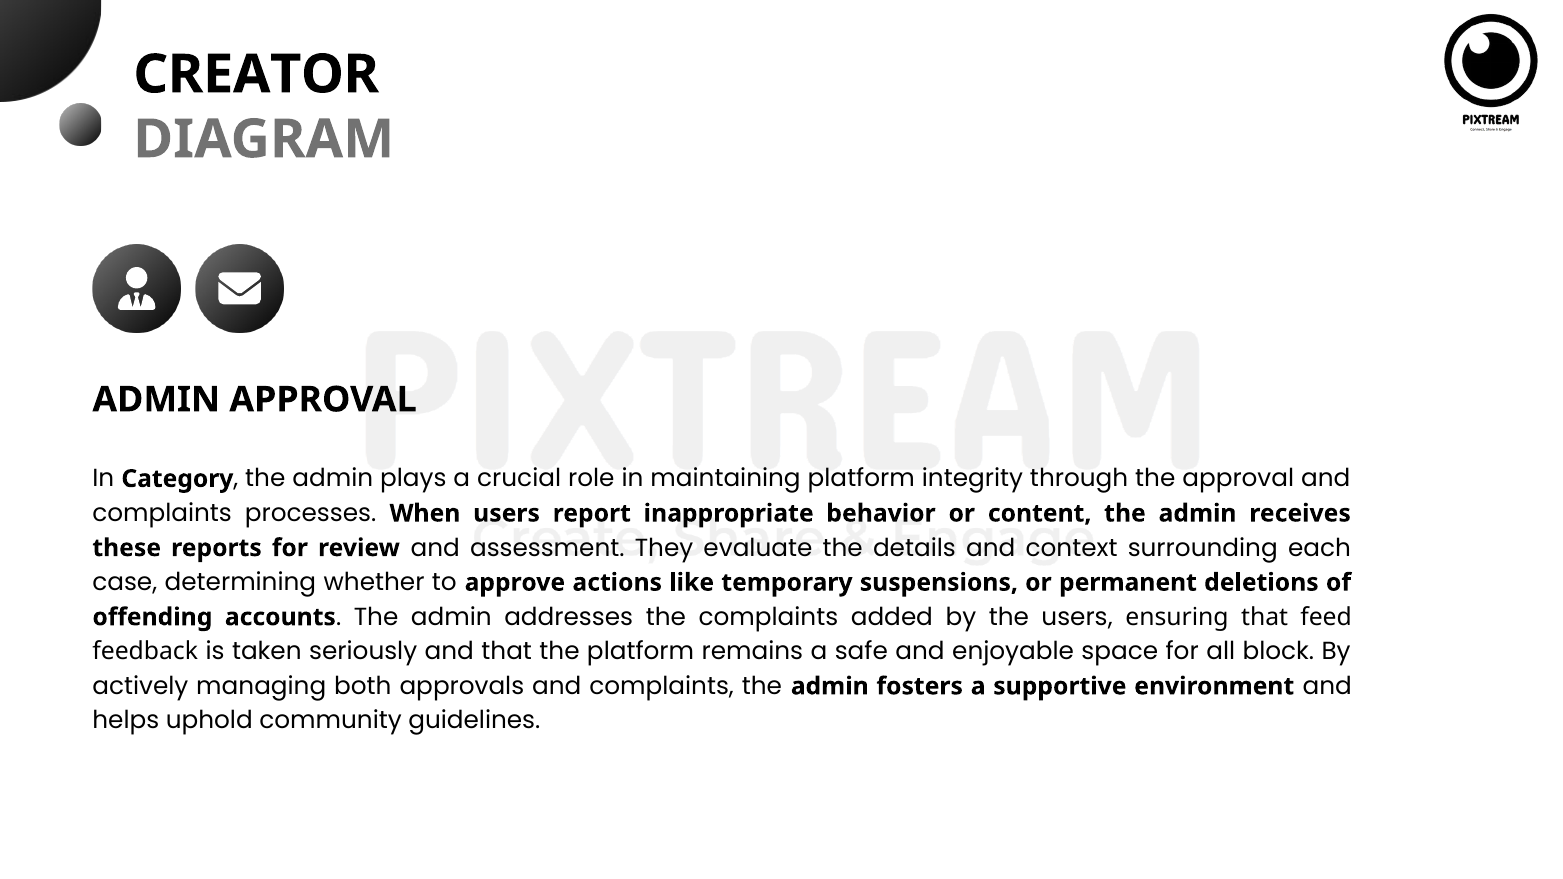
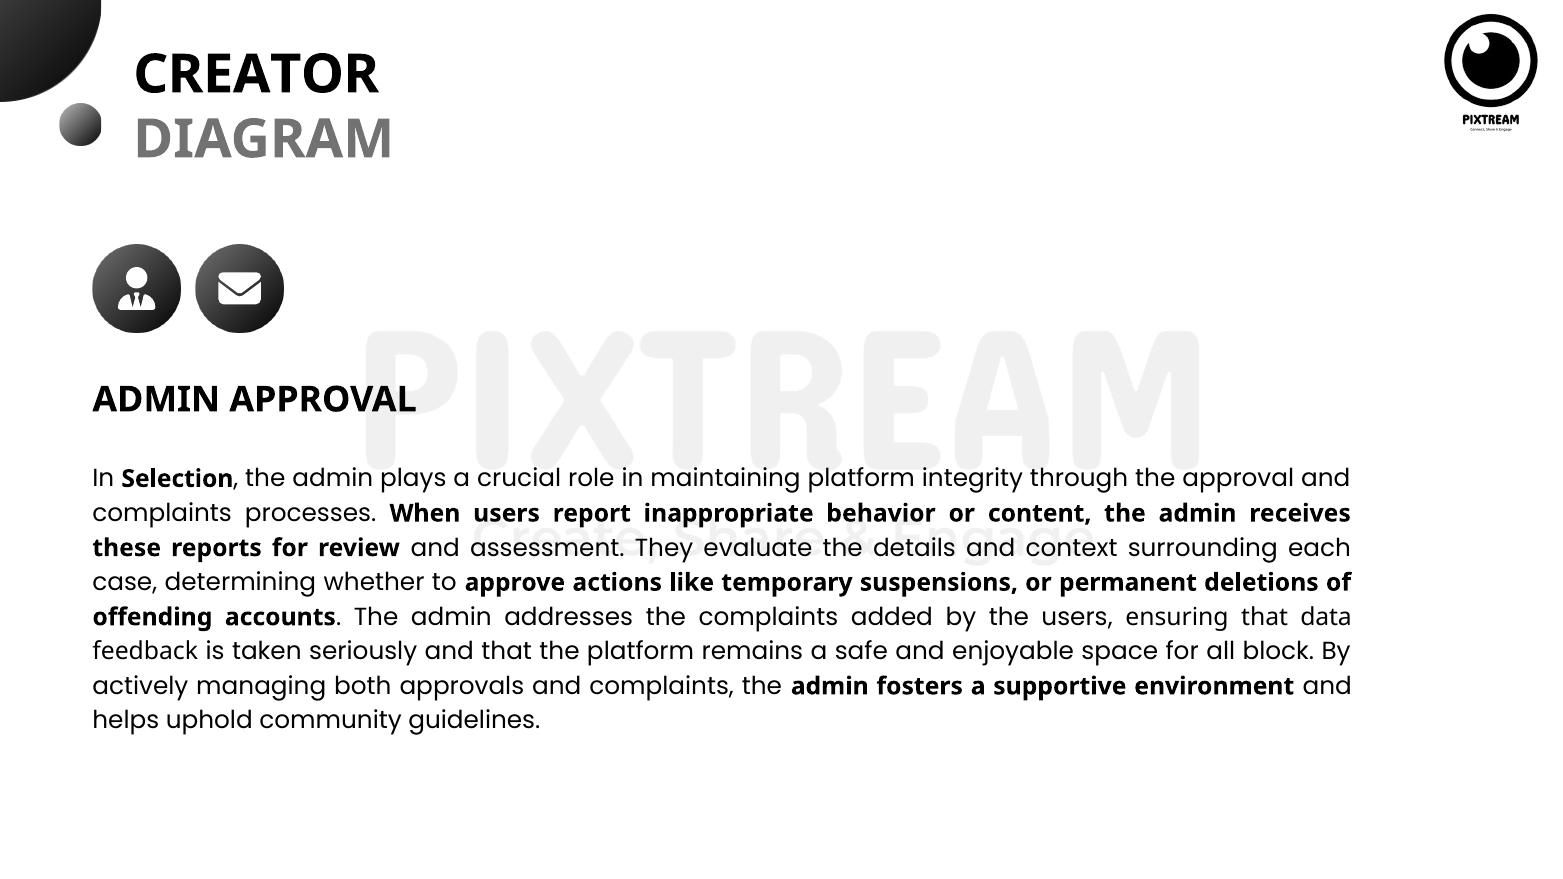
Category: Category -> Selection
feed: feed -> data
